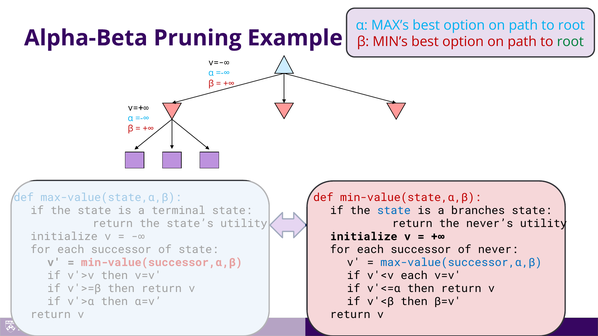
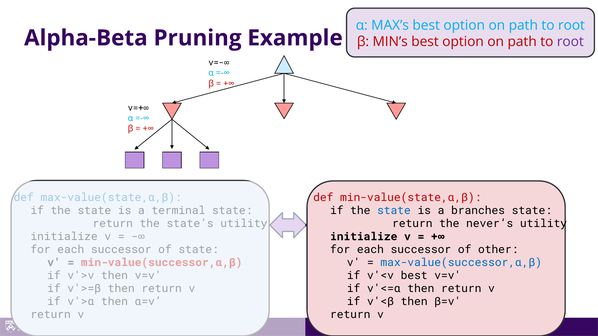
root at (570, 42) colour: green -> purple
never: never -> other
v'<v each: each -> best
